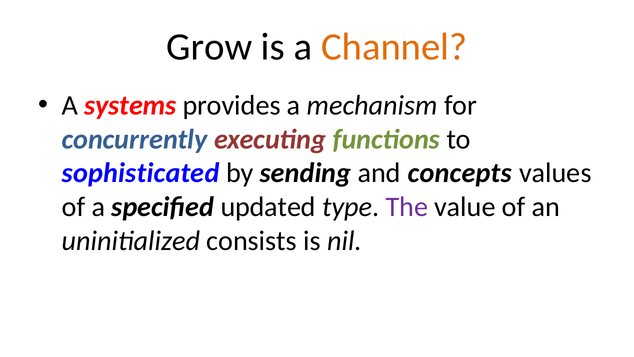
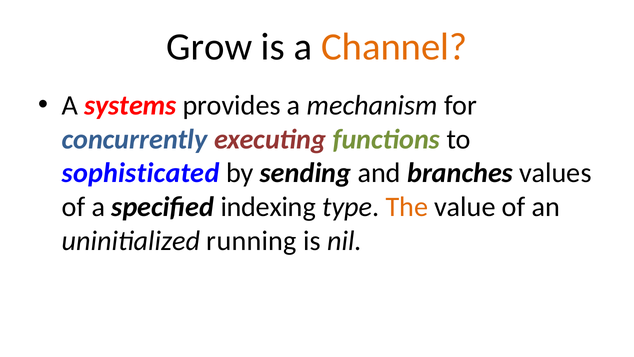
concepts: concepts -> branches
updated: updated -> indexing
The colour: purple -> orange
consists: consists -> running
